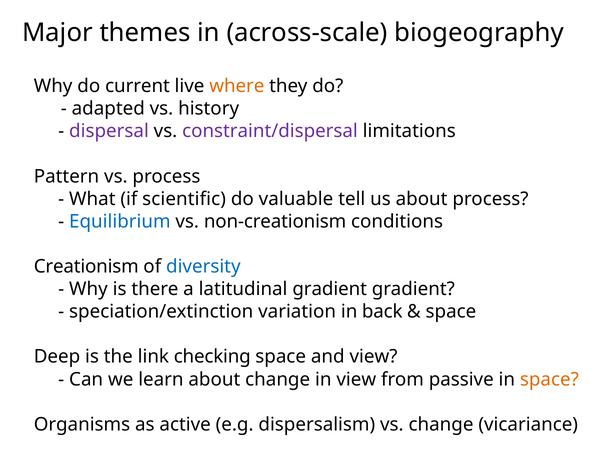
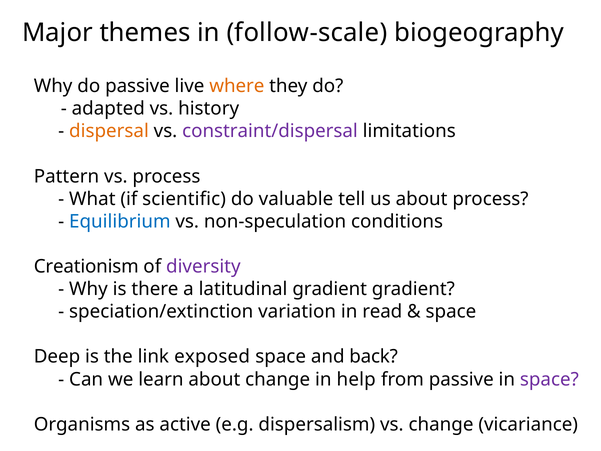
across-scale: across-scale -> follow-scale
do current: current -> passive
dispersal colour: purple -> orange
non-creationism: non-creationism -> non-speculation
diversity colour: blue -> purple
back: back -> read
checking: checking -> exposed
and view: view -> back
in view: view -> help
space at (549, 379) colour: orange -> purple
